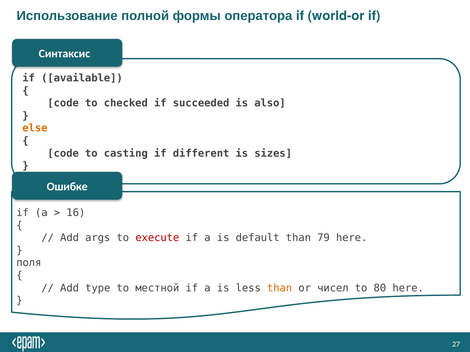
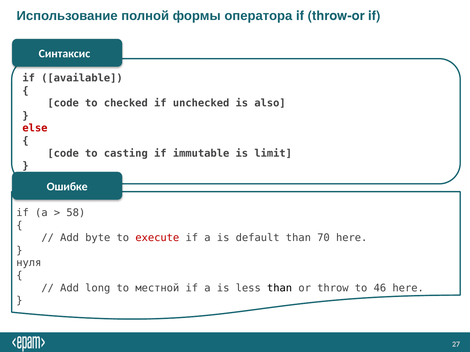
world-or: world-or -> throw-or
succeeded: succeeded -> unchecked
else colour: orange -> red
different: different -> immutable
sizes: sizes -> limit
16: 16 -> 58
args: args -> byte
79: 79 -> 70
поля: поля -> нуля
type: type -> long
than at (280, 288) colour: orange -> black
чисел: чисел -> throw
80: 80 -> 46
